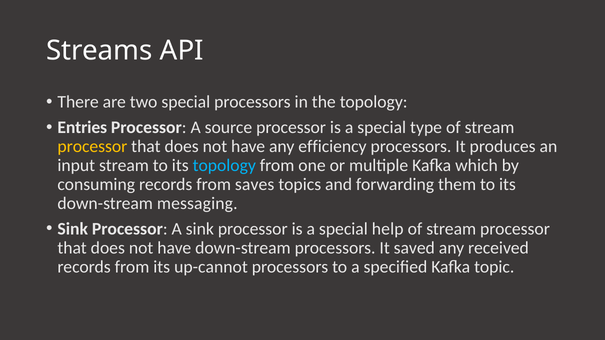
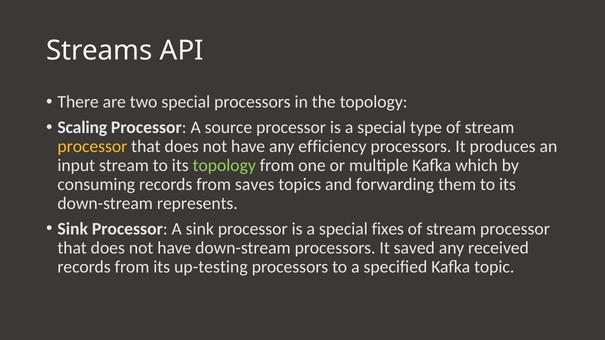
Entries: Entries -> Scaling
topology at (224, 166) colour: light blue -> light green
messaging: messaging -> represents
help: help -> fixes
up-cannot: up-cannot -> up-testing
